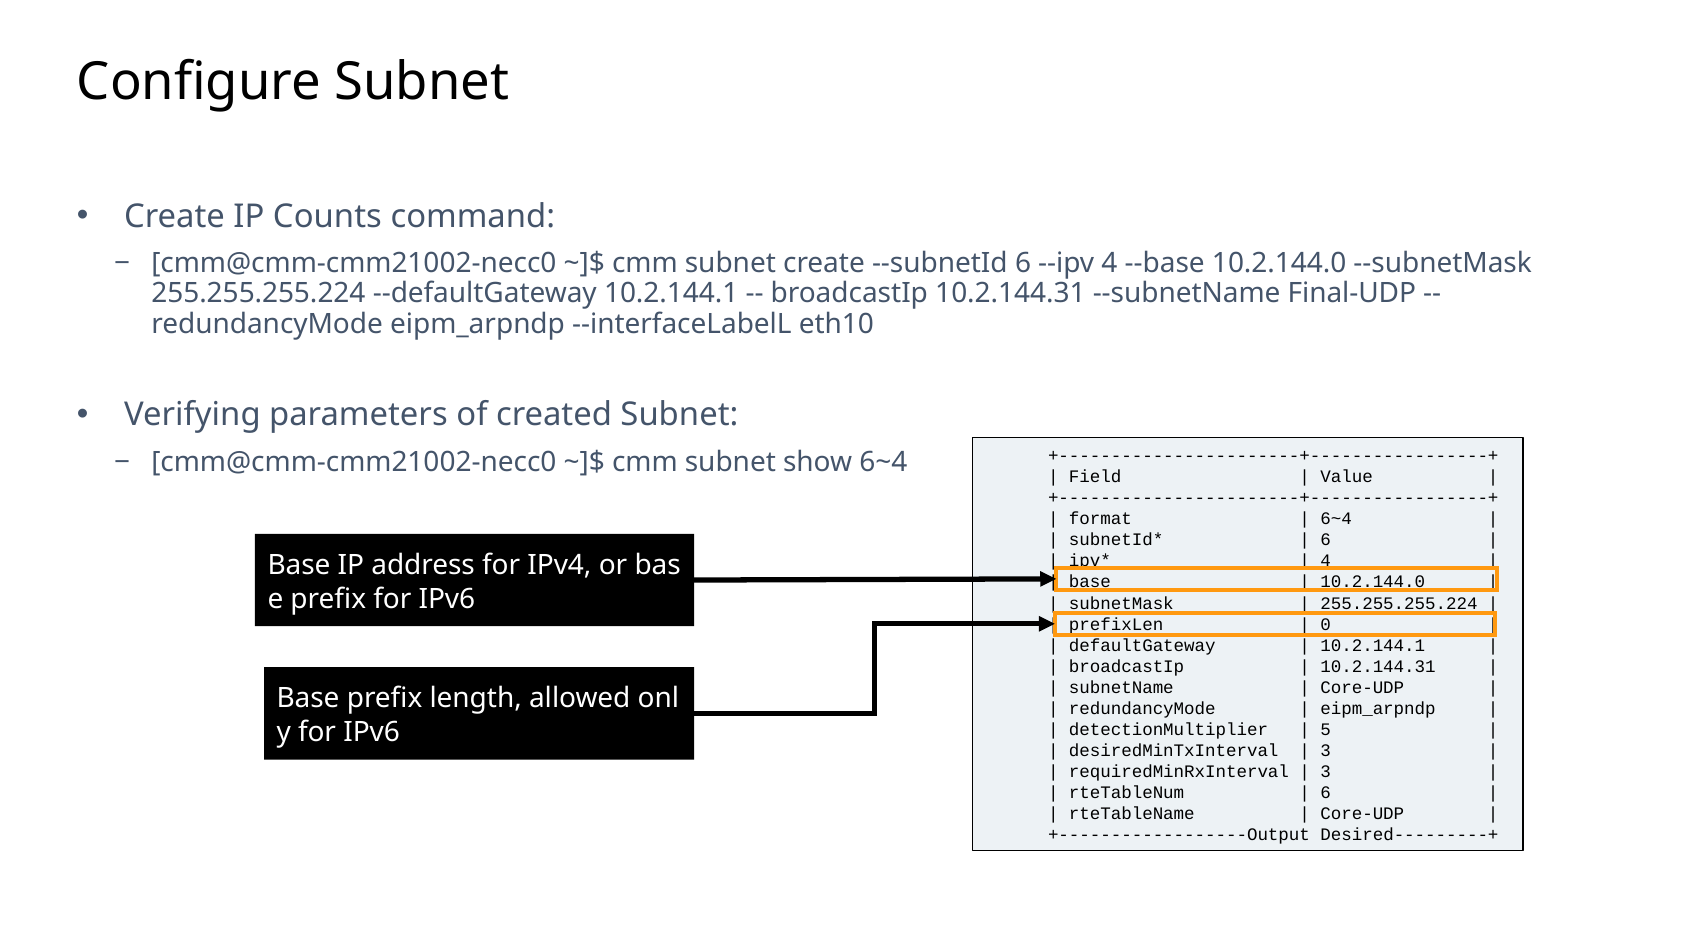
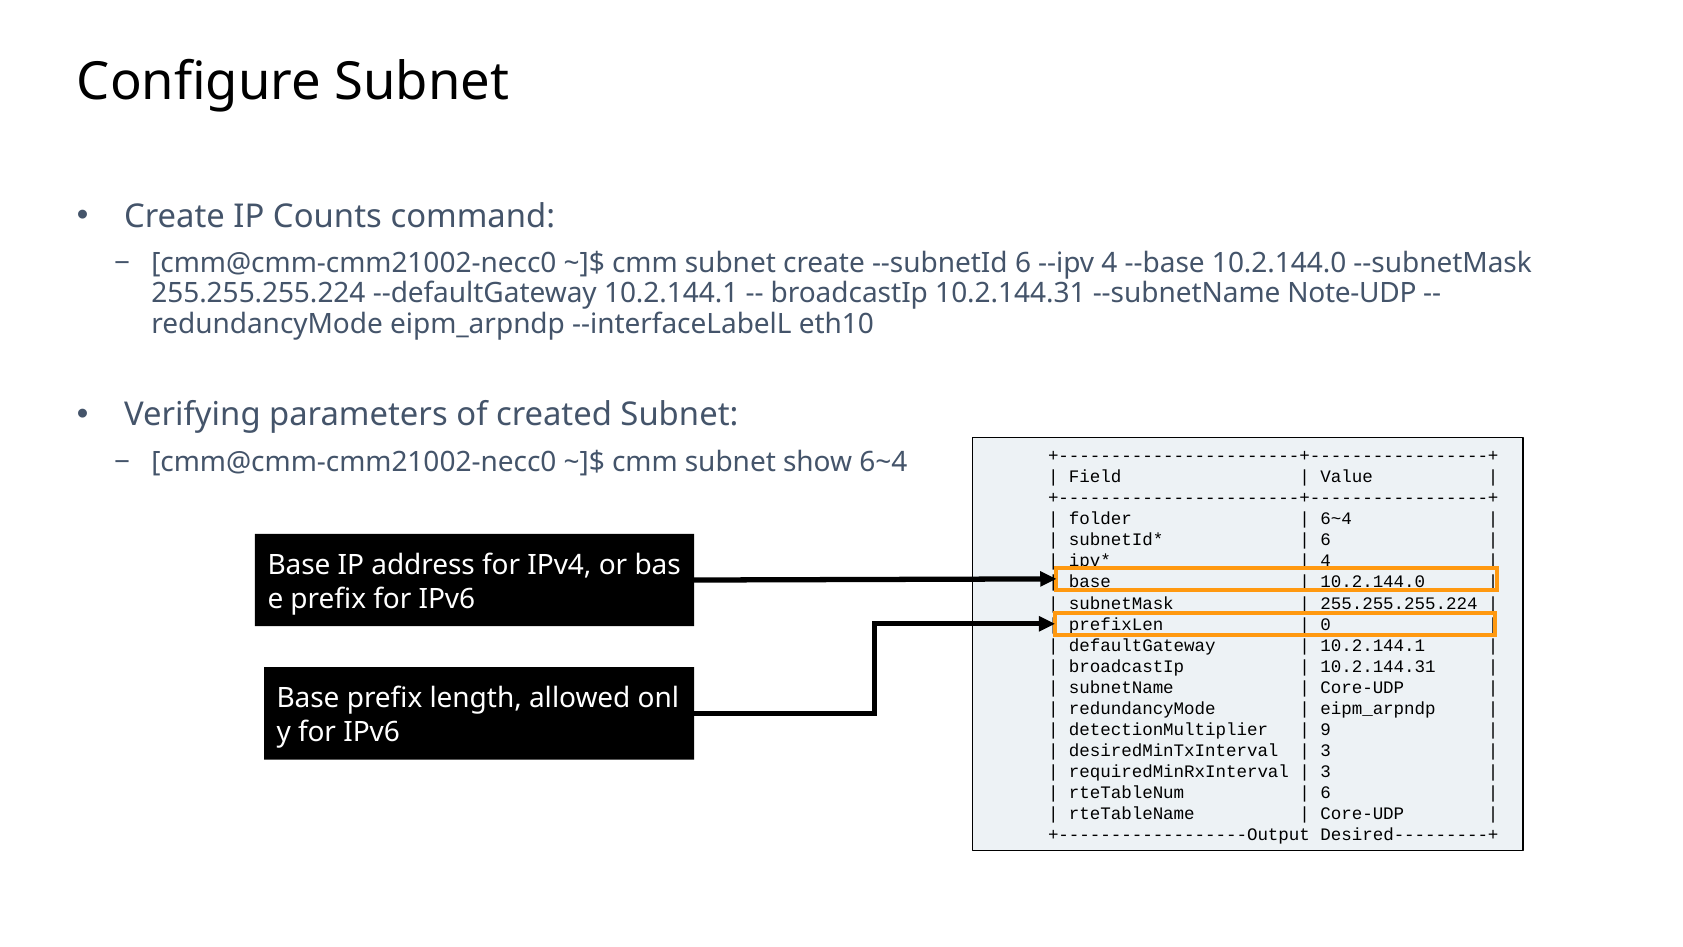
Final-UDP: Final-UDP -> Note-UDP
format: format -> folder
5: 5 -> 9
